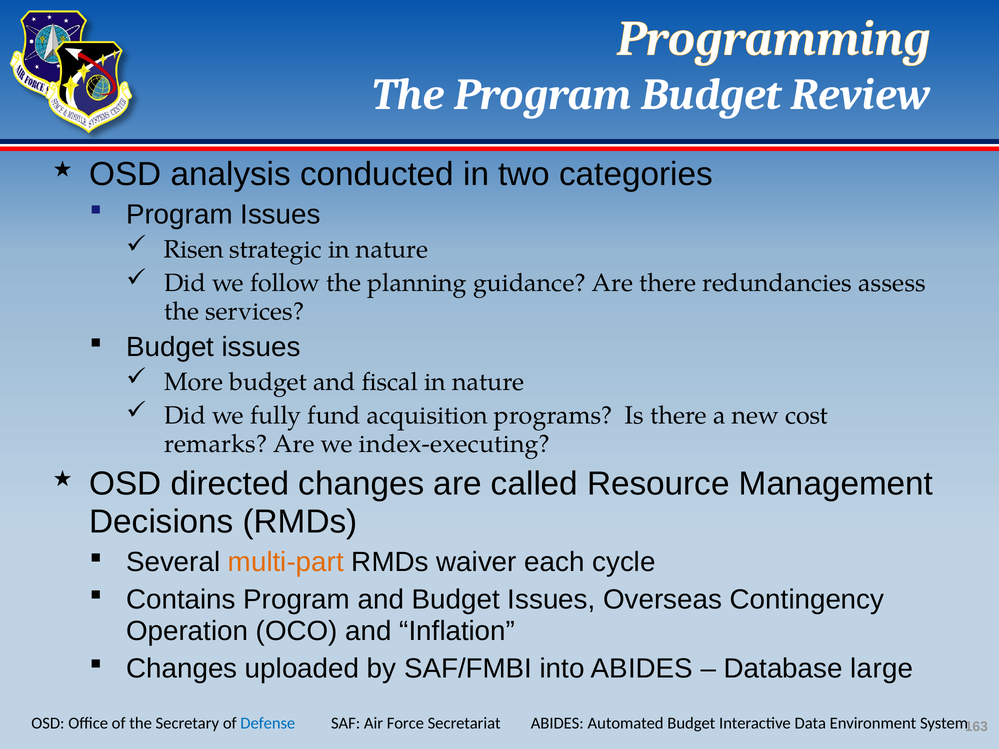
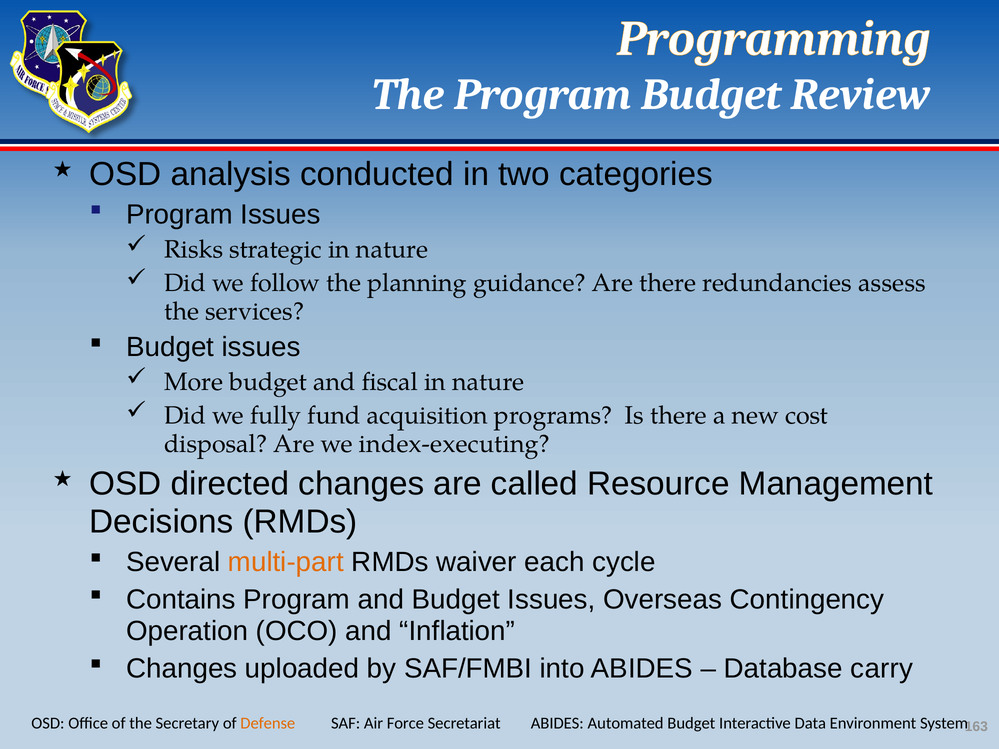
Risen: Risen -> Risks
remarks: remarks -> disposal
large: large -> carry
Defense colour: blue -> orange
